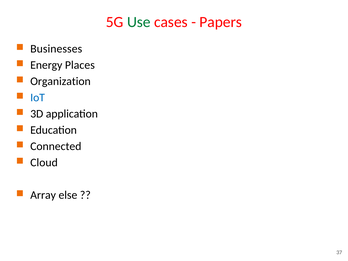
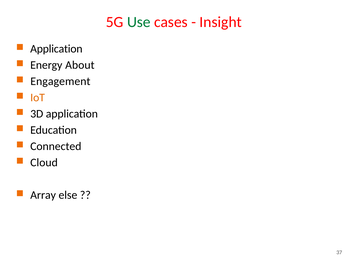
Papers: Papers -> Insight
Businesses at (56, 49): Businesses -> Application
Places: Places -> About
Organization: Organization -> Engagement
IoT colour: blue -> orange
